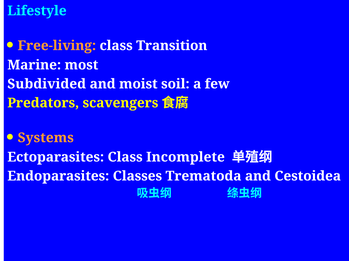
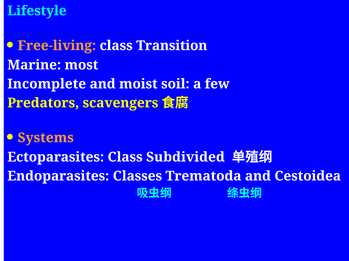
Subdivided: Subdivided -> Incomplete
Incomplete: Incomplete -> Subdivided
